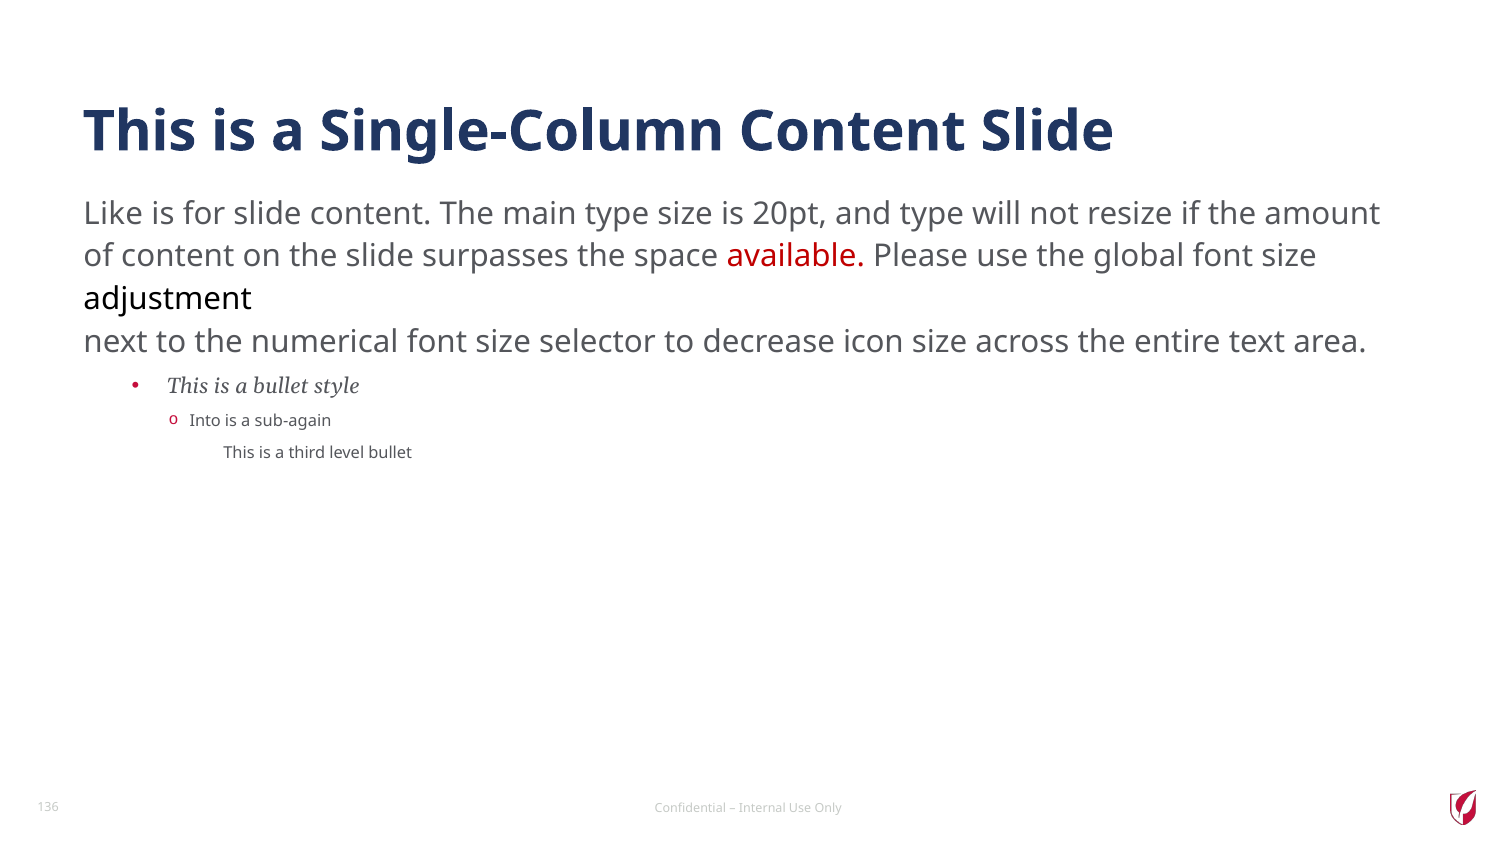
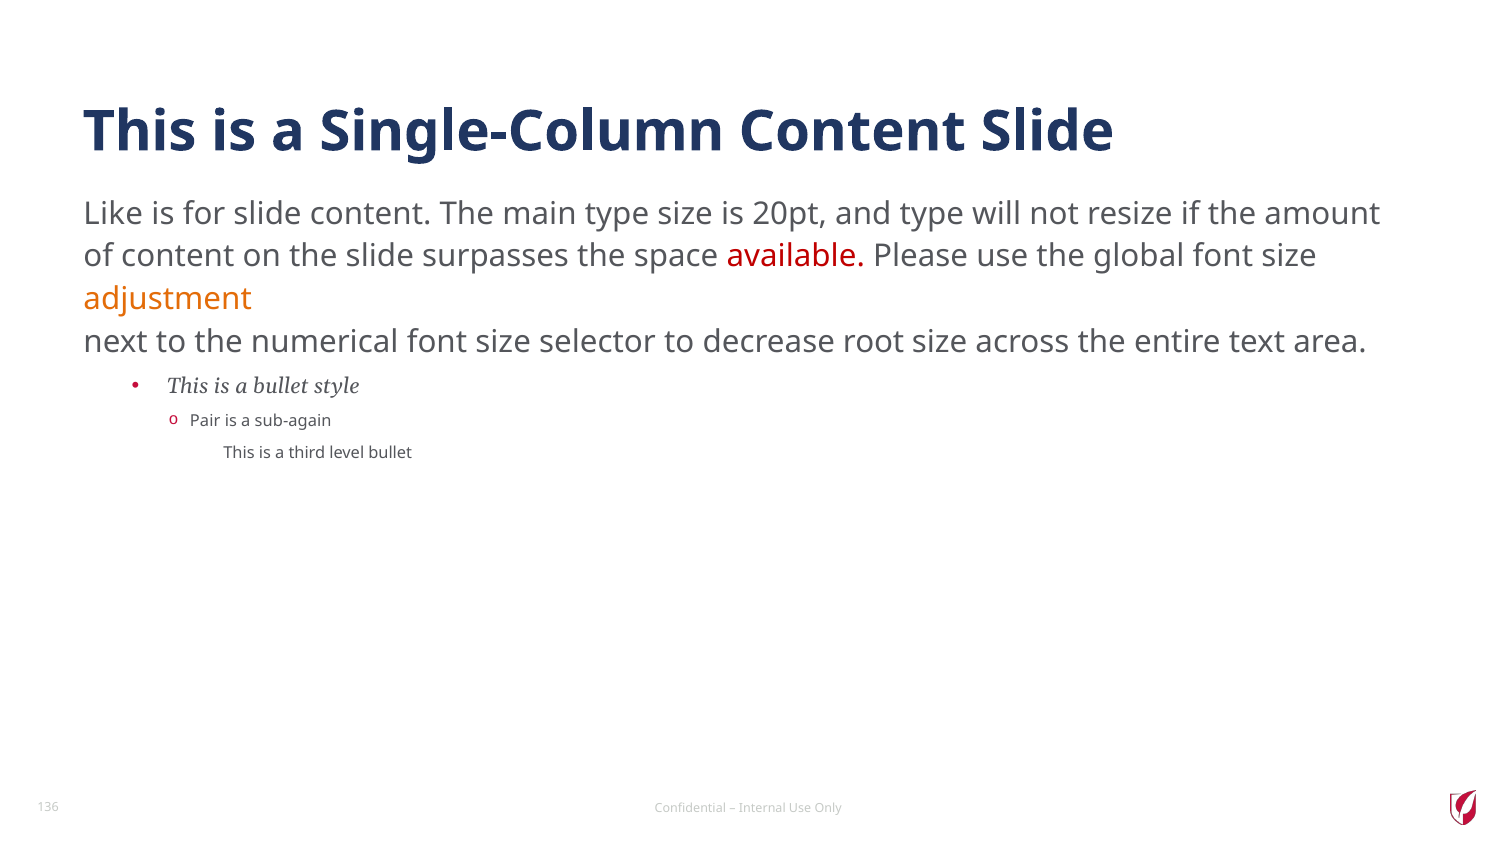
adjustment colour: black -> orange
icon: icon -> root
Into: Into -> Pair
